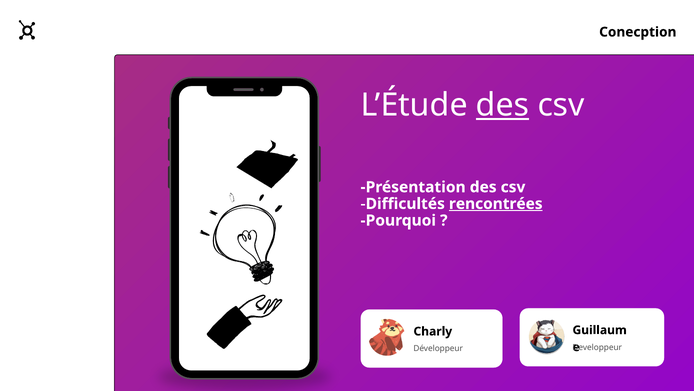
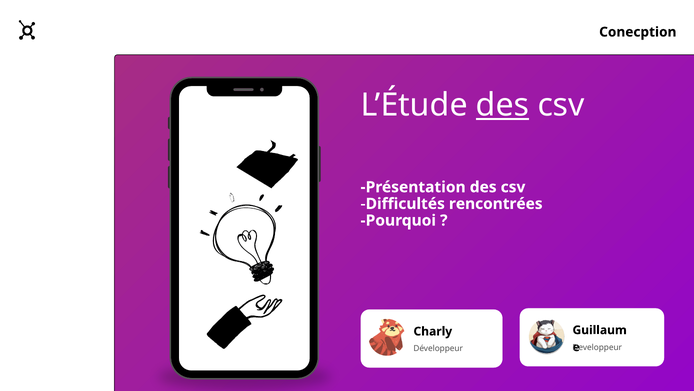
rencontrées underline: present -> none
